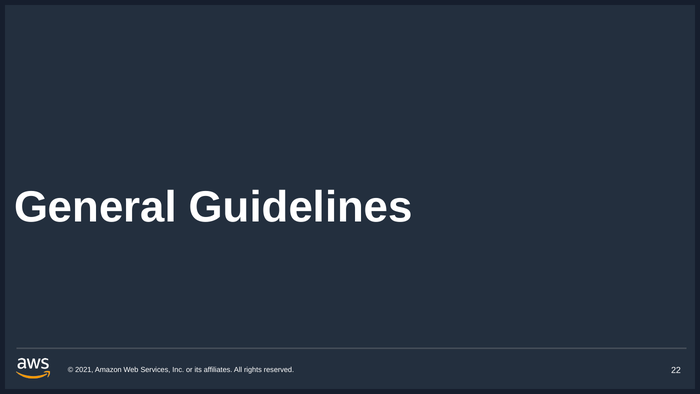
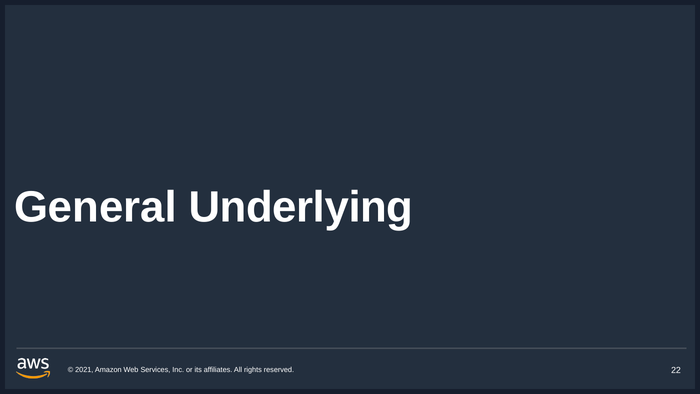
Guidelines: Guidelines -> Underlying
